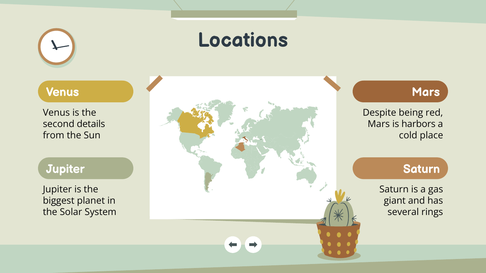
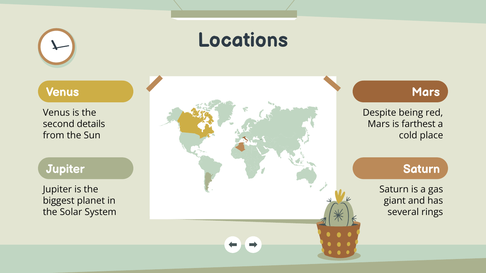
harbors: harbors -> farthest
